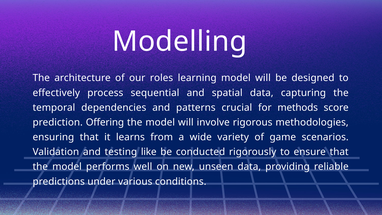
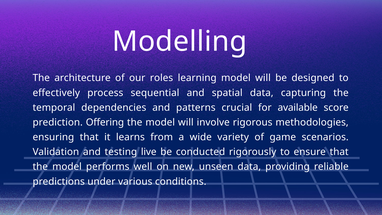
methods: methods -> available
like: like -> live
